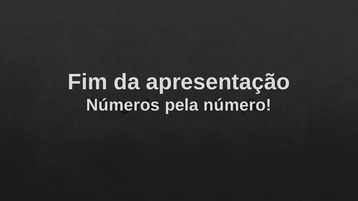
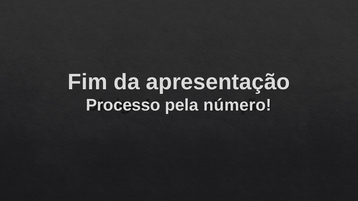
Números: Números -> Processo
